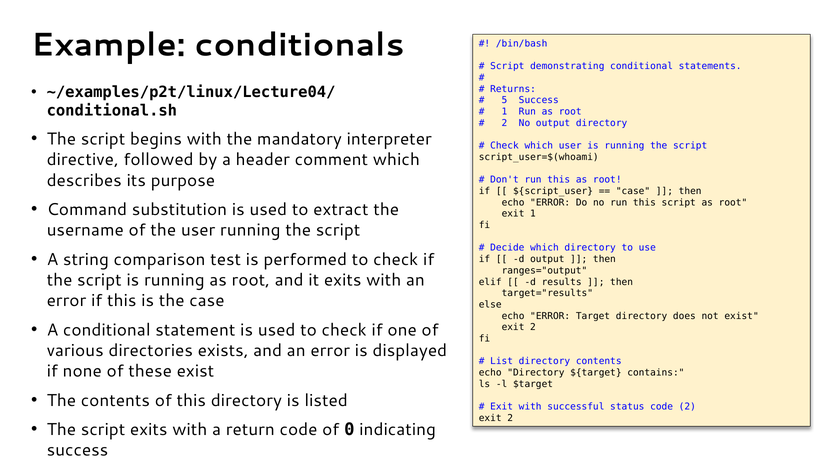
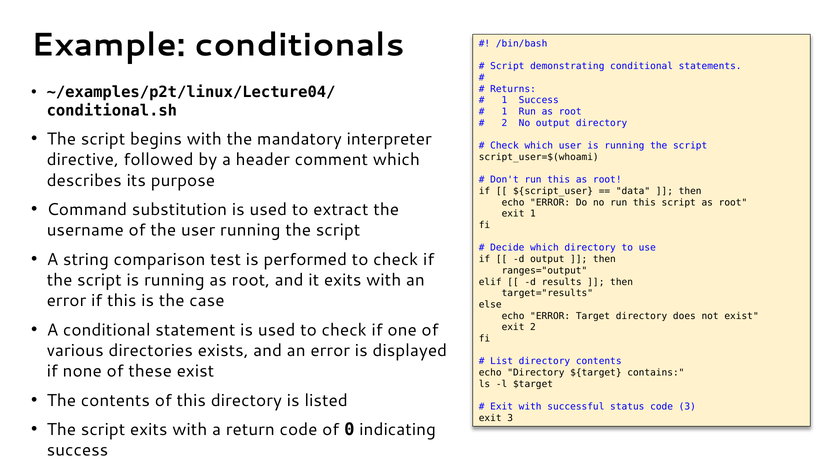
5 at (504, 100): 5 -> 1
case at (633, 191): case -> data
code 2: 2 -> 3
2 at (510, 419): 2 -> 3
